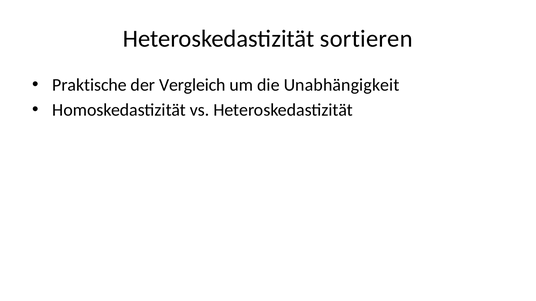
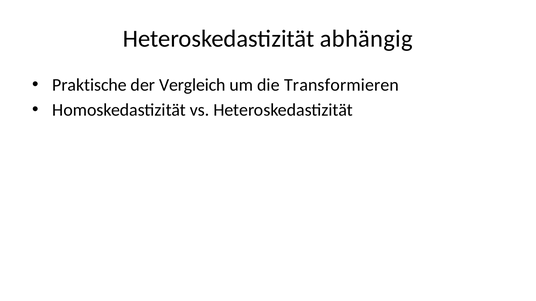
sortieren: sortieren -> abhängig
Unabhängigkeit: Unabhängigkeit -> Transformieren
